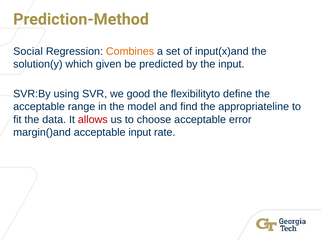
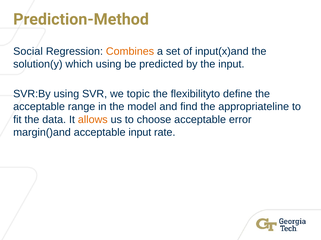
which given: given -> using
good: good -> topic
allows colour: red -> orange
